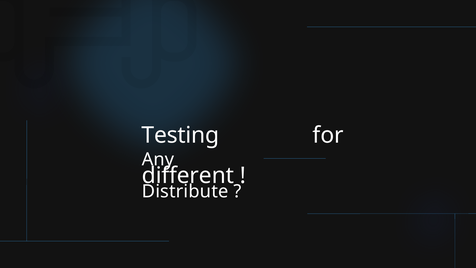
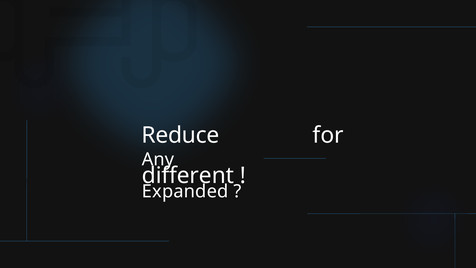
Testing: Testing -> Reduce
Distribute: Distribute -> Expanded
